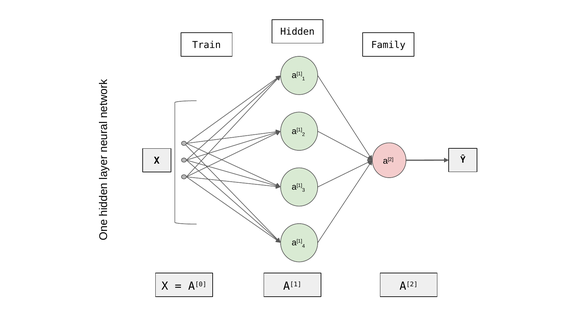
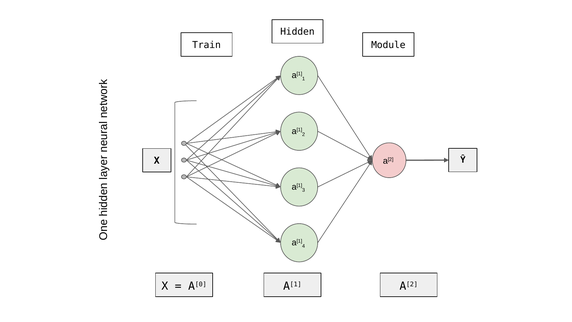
Family: Family -> Module
